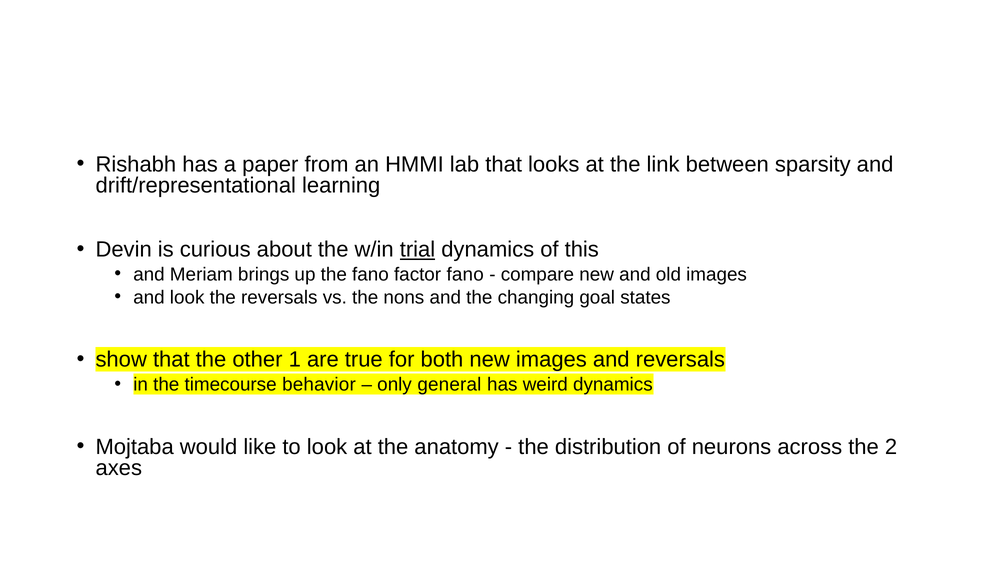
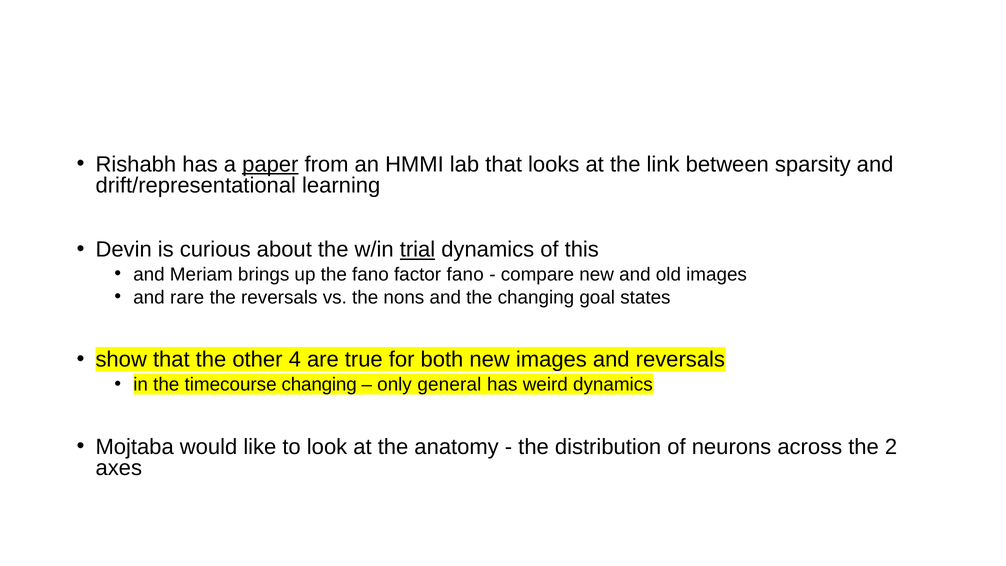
paper underline: none -> present
and look: look -> rare
1: 1 -> 4
timecourse behavior: behavior -> changing
